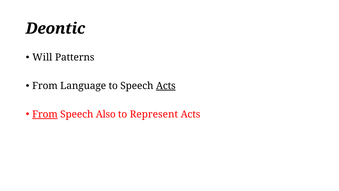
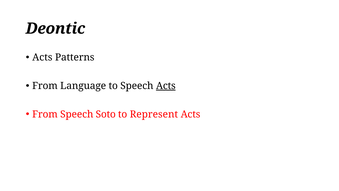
Will at (42, 57): Will -> Acts
From at (45, 114) underline: present -> none
Also: Also -> Soto
